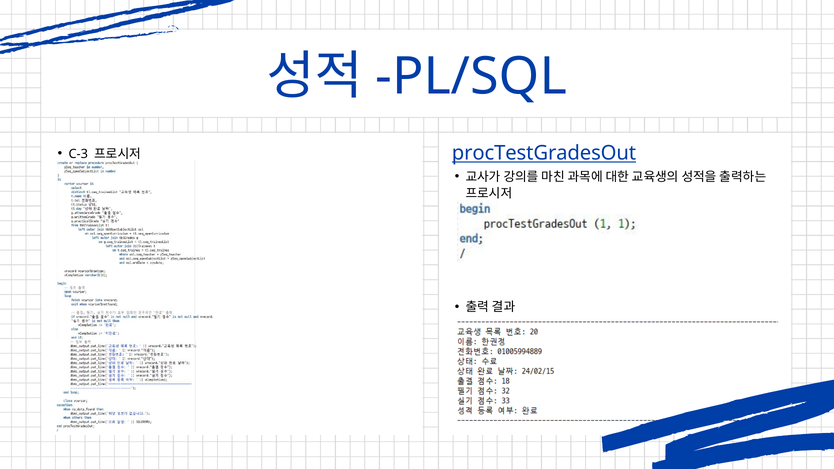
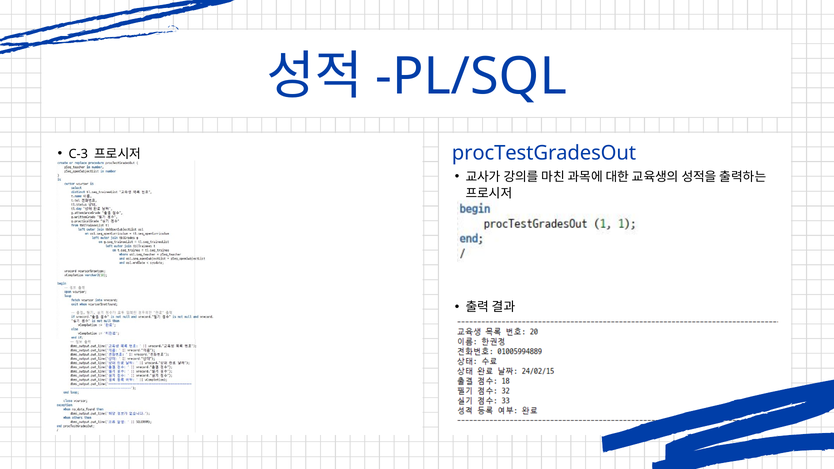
procTestGradesOut underline: present -> none
